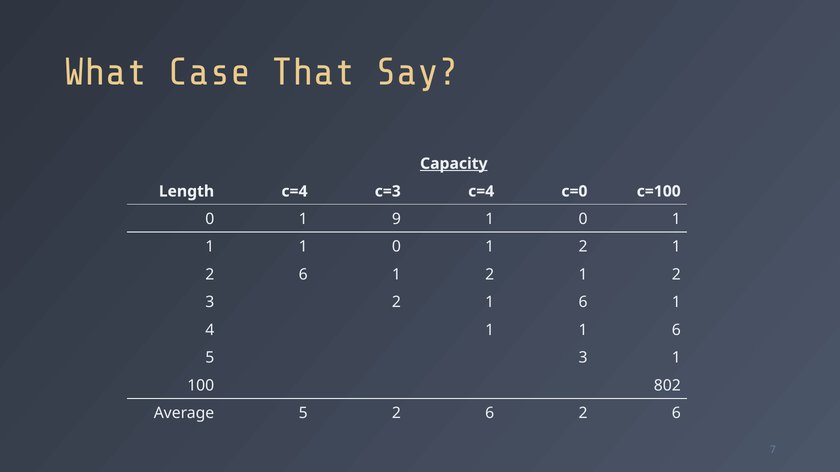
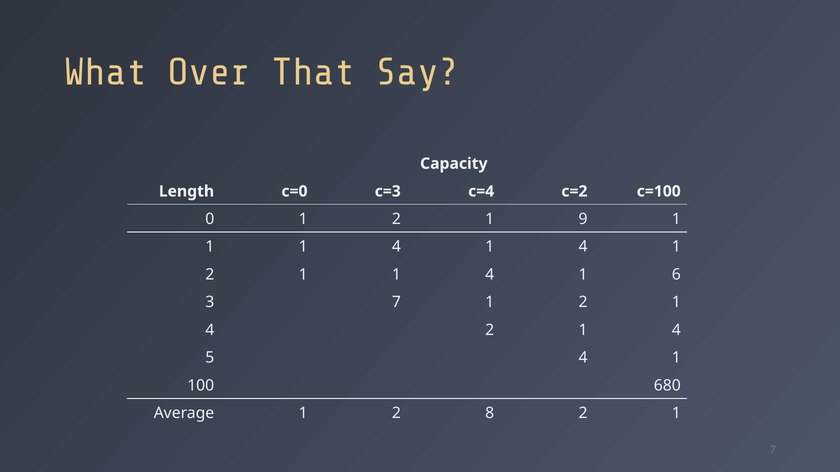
Case: Case -> Over
Capacity underline: present -> none
Length c=4: c=4 -> c=0
c=0: c=0 -> c=2
0 1 9: 9 -> 2
0 at (583, 219): 0 -> 9
0 at (396, 247): 0 -> 4
2 at (583, 247): 2 -> 4
6 at (303, 275): 6 -> 1
2 at (490, 275): 2 -> 4
2 at (676, 275): 2 -> 6
3 2: 2 -> 7
6 at (583, 303): 6 -> 2
4 1: 1 -> 2
6 at (676, 330): 6 -> 4
5 3: 3 -> 4
802: 802 -> 680
Average 5: 5 -> 1
6 at (490, 414): 6 -> 8
6 at (676, 414): 6 -> 1
